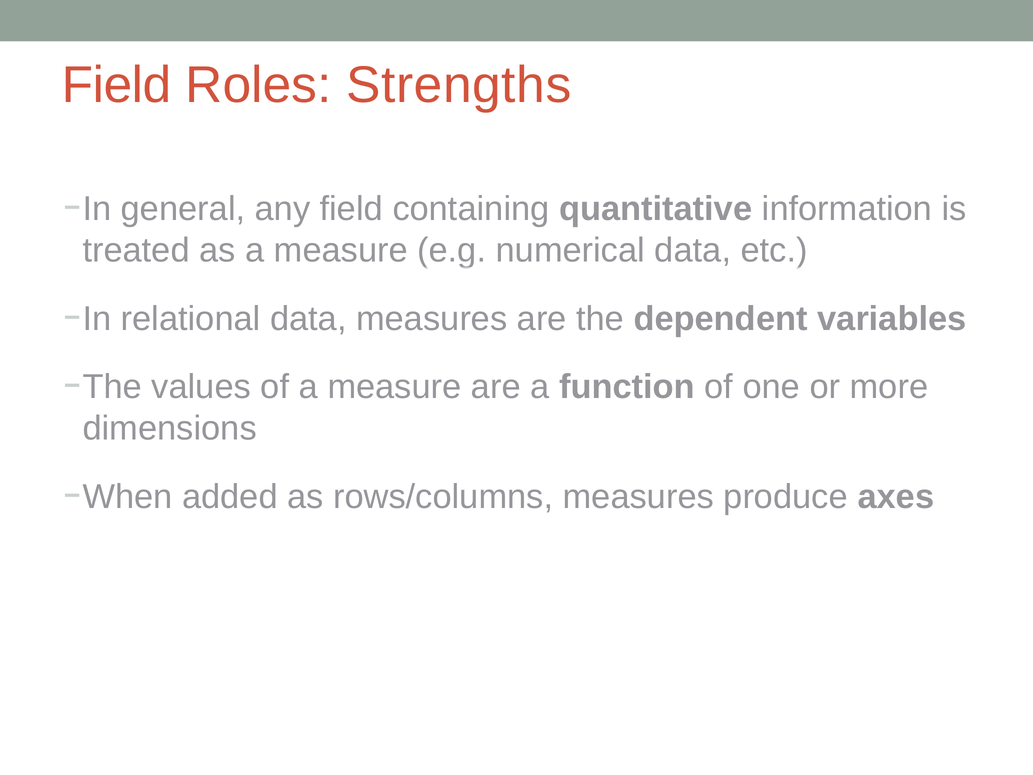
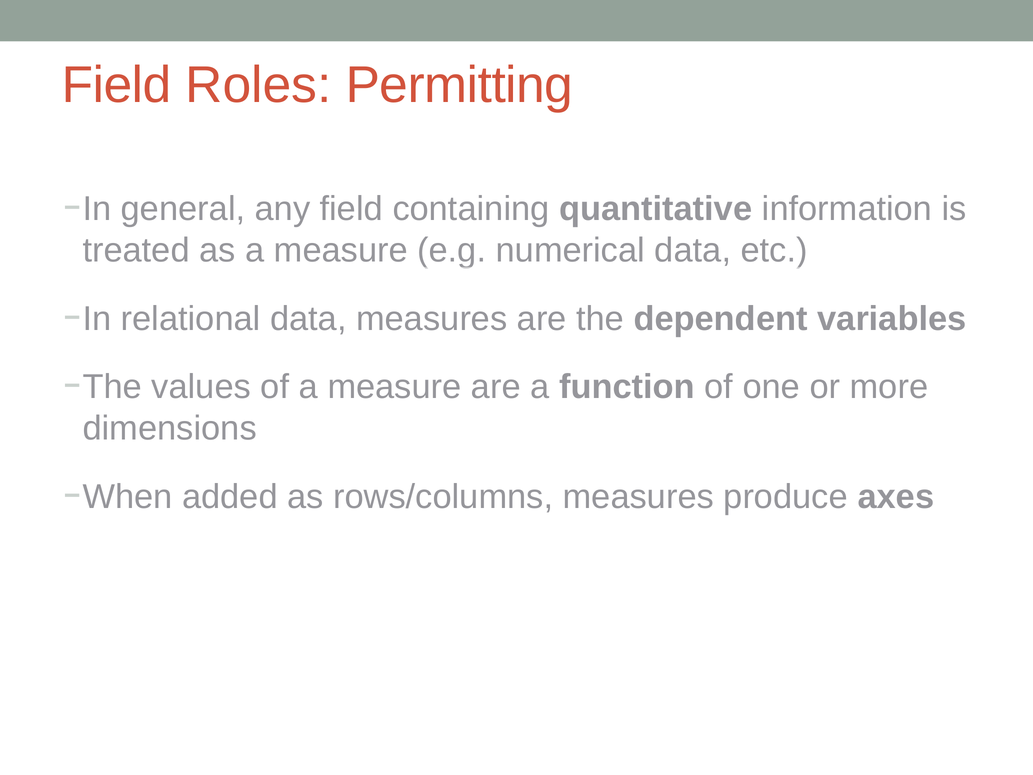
Strengths: Strengths -> Permitting
